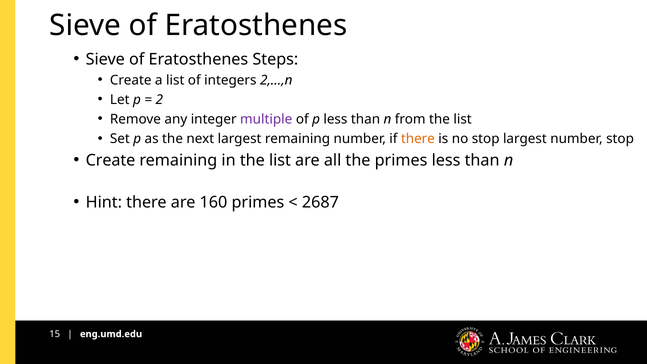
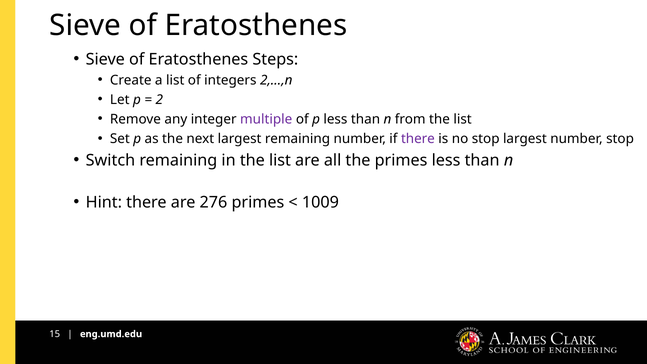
there at (418, 139) colour: orange -> purple
Create at (111, 160): Create -> Switch
160: 160 -> 276
2687: 2687 -> 1009
